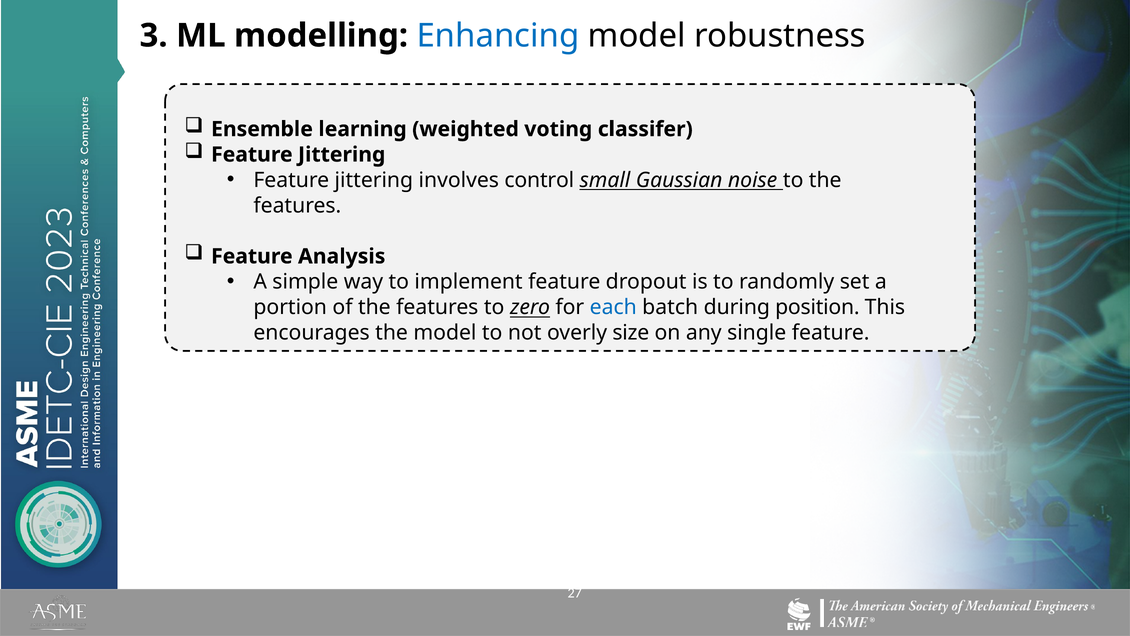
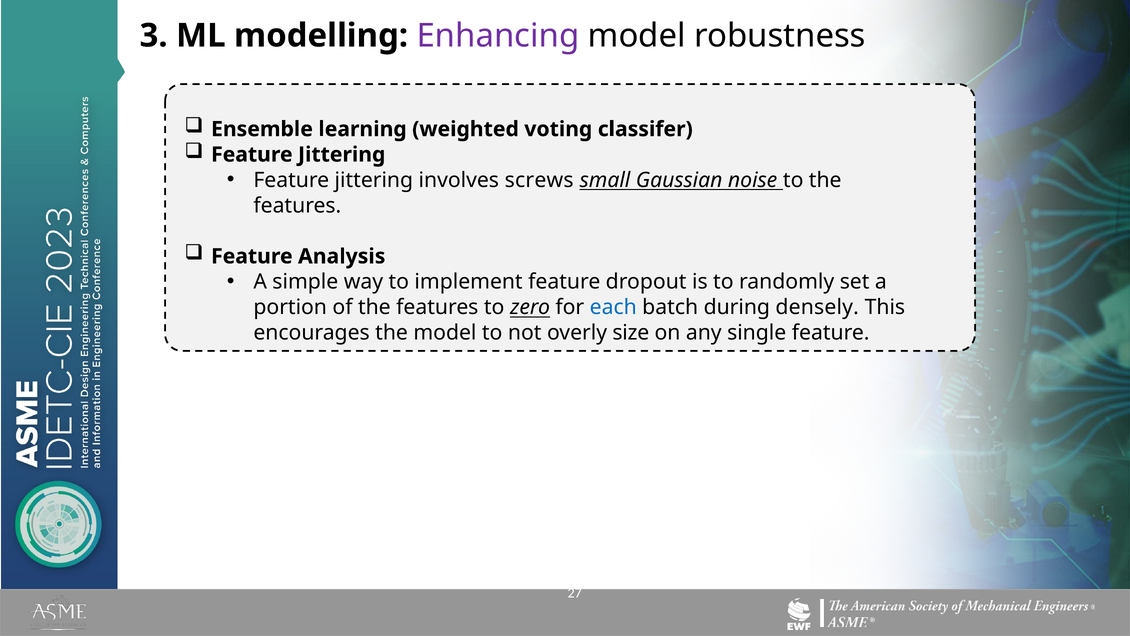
Enhancing colour: blue -> purple
control: control -> screws
position: position -> densely
